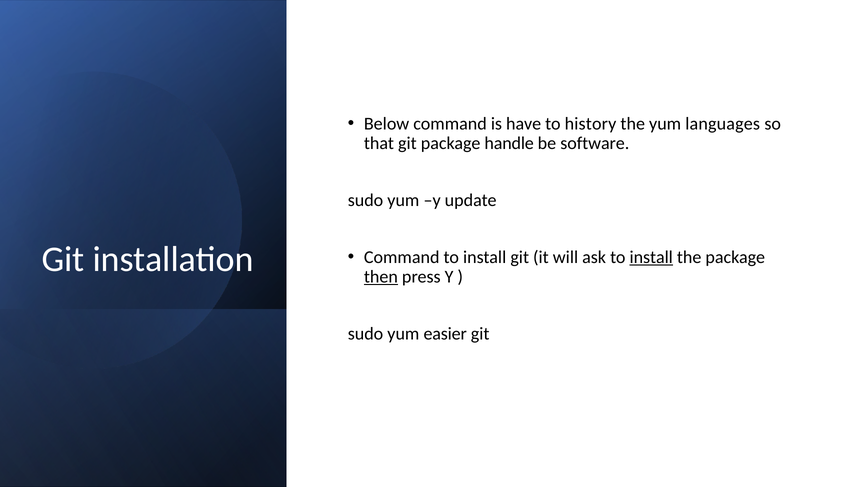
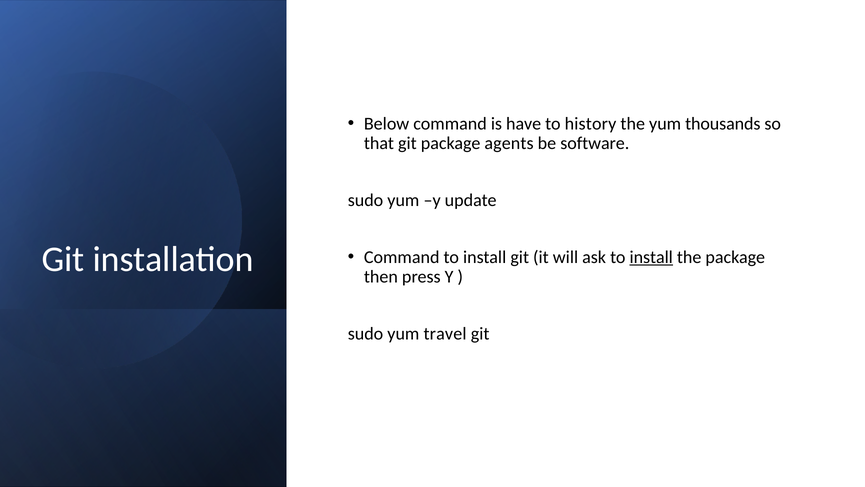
languages: languages -> thousands
handle: handle -> agents
then underline: present -> none
easier: easier -> travel
